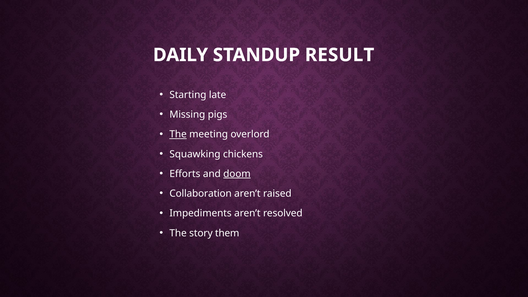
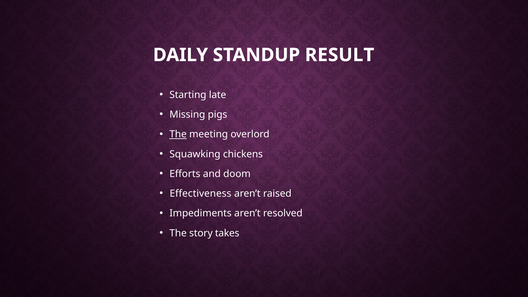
doom underline: present -> none
Collaboration: Collaboration -> Effectiveness
them: them -> takes
